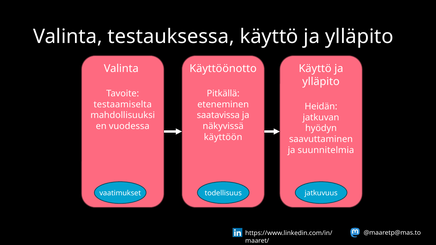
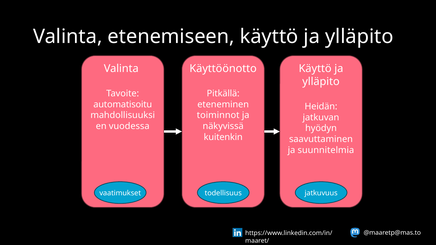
testauksessa: testauksessa -> etenemiseen
testaamiselta: testaamiselta -> automatisoitu
saatavissa: saatavissa -> toiminnot
käyttöön: käyttöön -> kuitenkin
